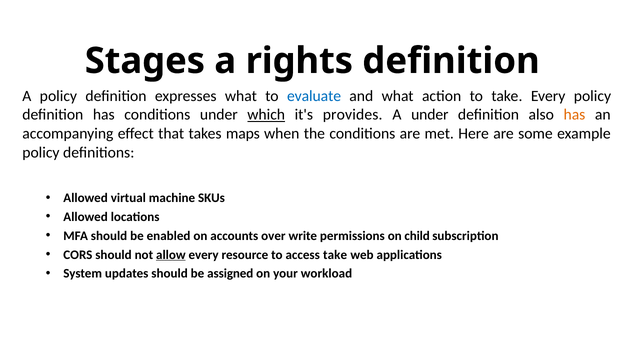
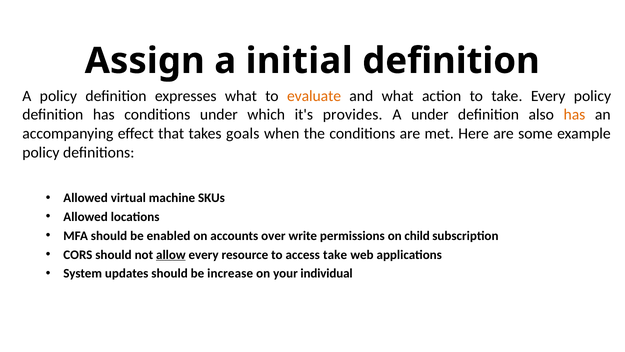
Stages: Stages -> Assign
rights: rights -> initial
evaluate colour: blue -> orange
which underline: present -> none
maps: maps -> goals
assigned: assigned -> increase
workload: workload -> individual
